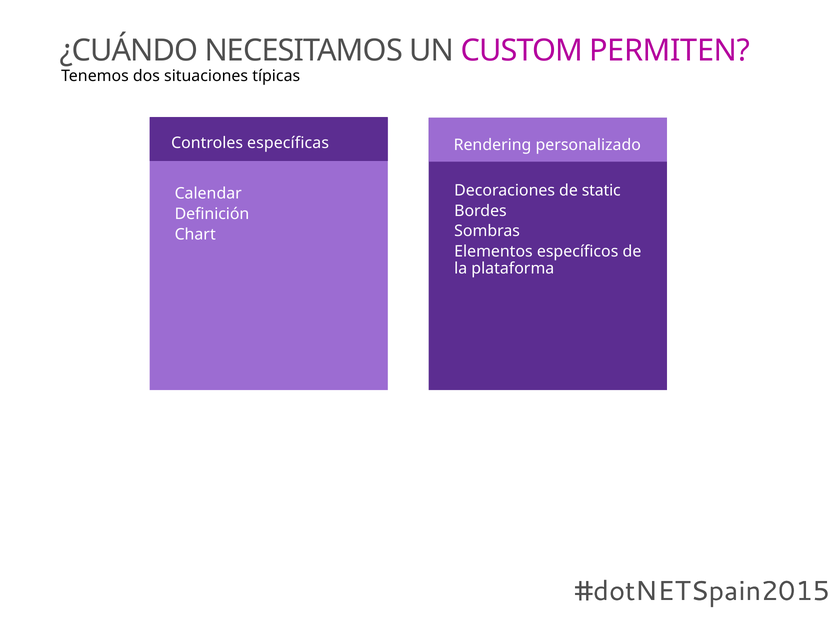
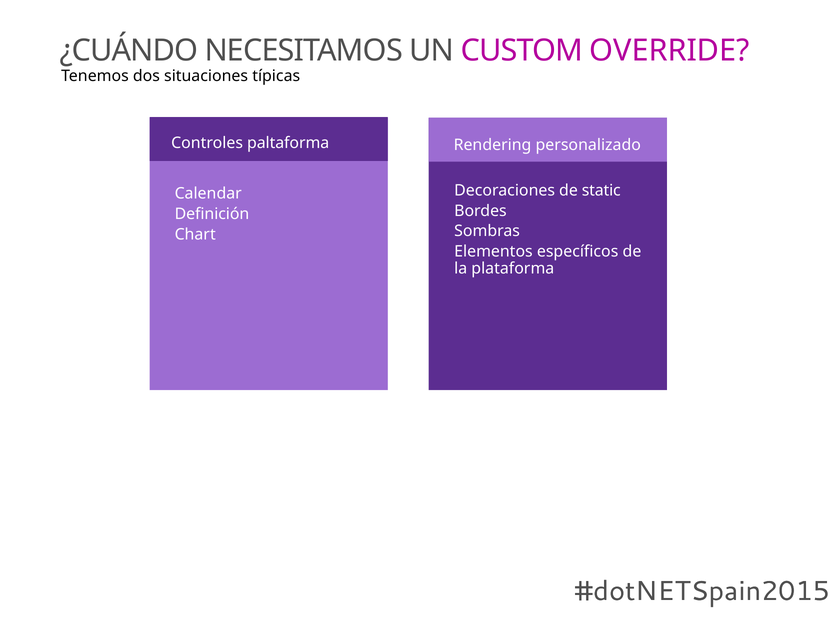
PERMITEN: PERMITEN -> OVERRIDE
específicas: específicas -> paltaforma
